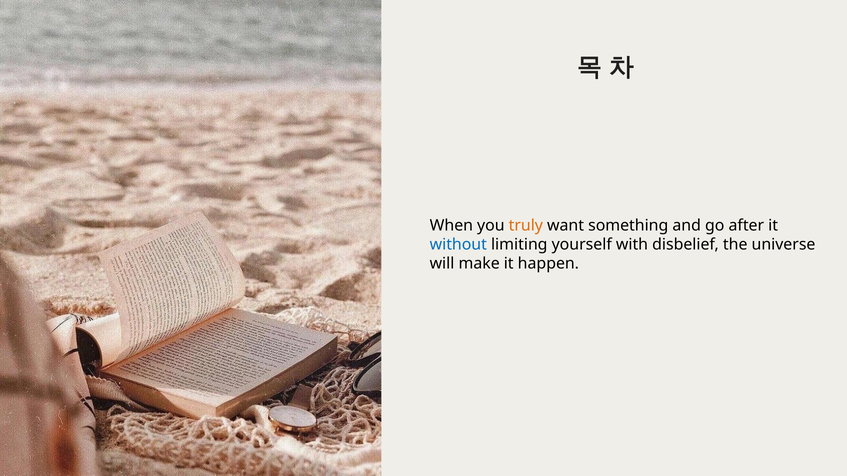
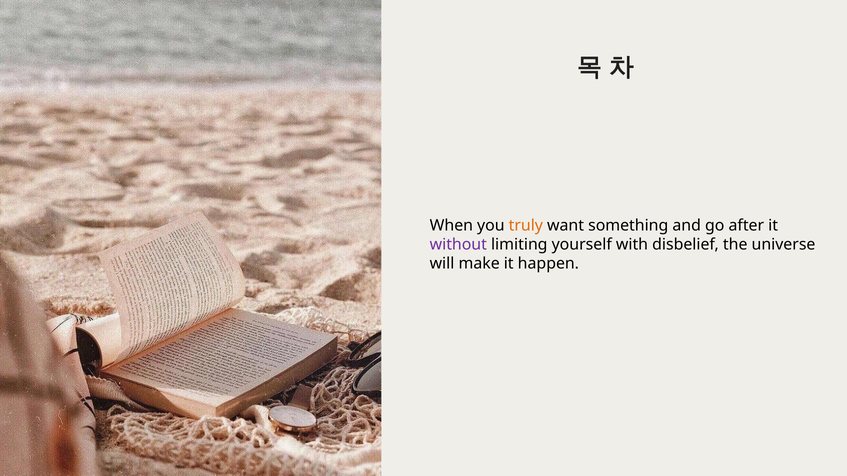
without colour: blue -> purple
